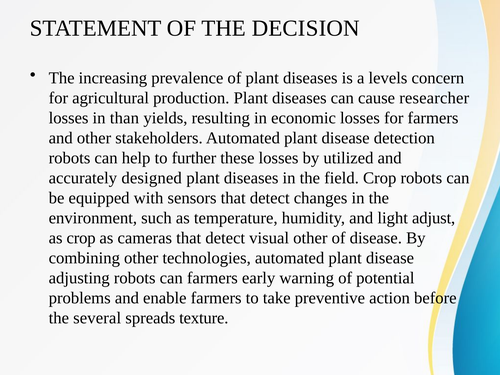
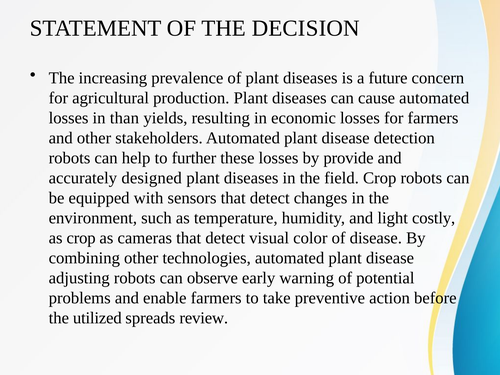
levels: levels -> future
cause researcher: researcher -> automated
utilized: utilized -> provide
adjust: adjust -> costly
visual other: other -> color
can farmers: farmers -> observe
several: several -> utilized
texture: texture -> review
